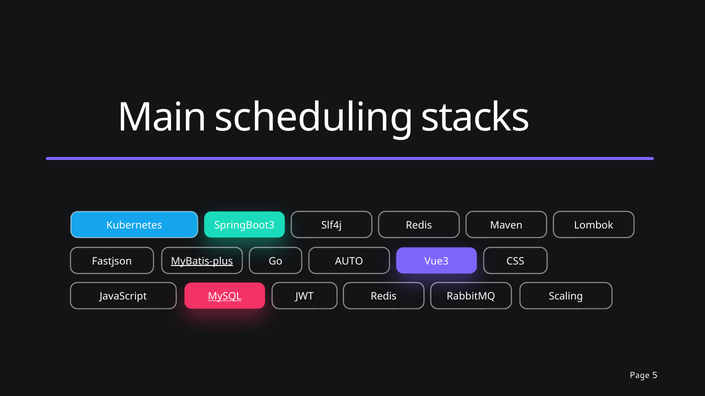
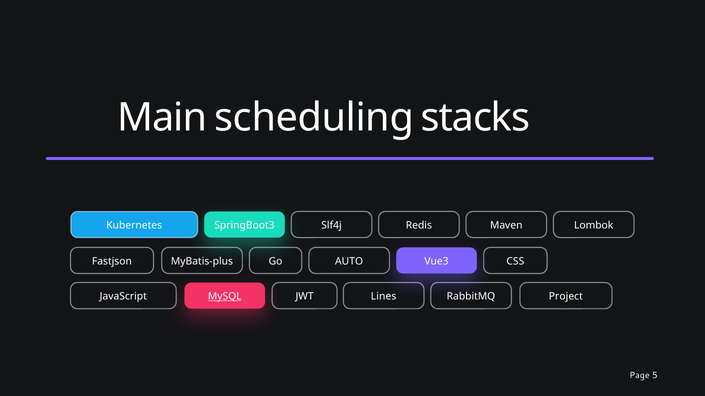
MyBatis-plus underline: present -> none
JWT Redis: Redis -> Lines
Scaling: Scaling -> Project
